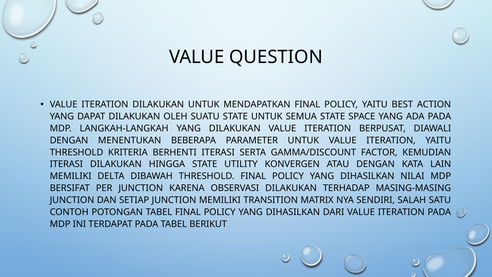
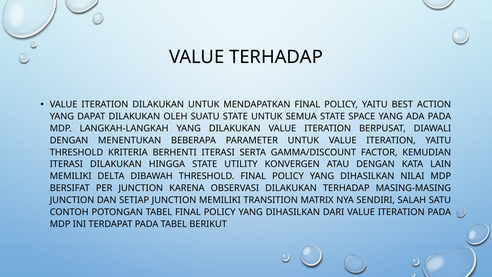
VALUE QUESTION: QUESTION -> TERHADAP
